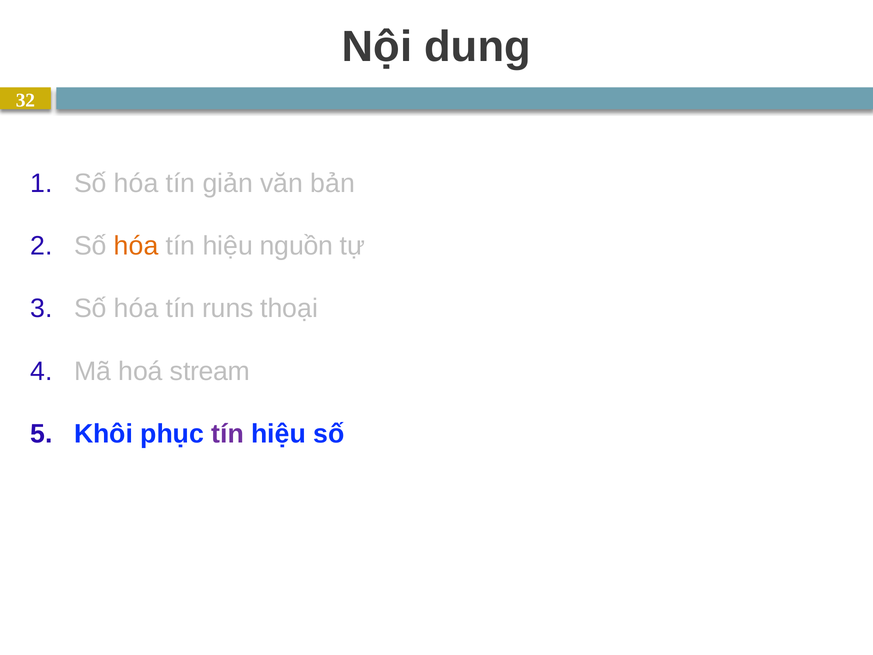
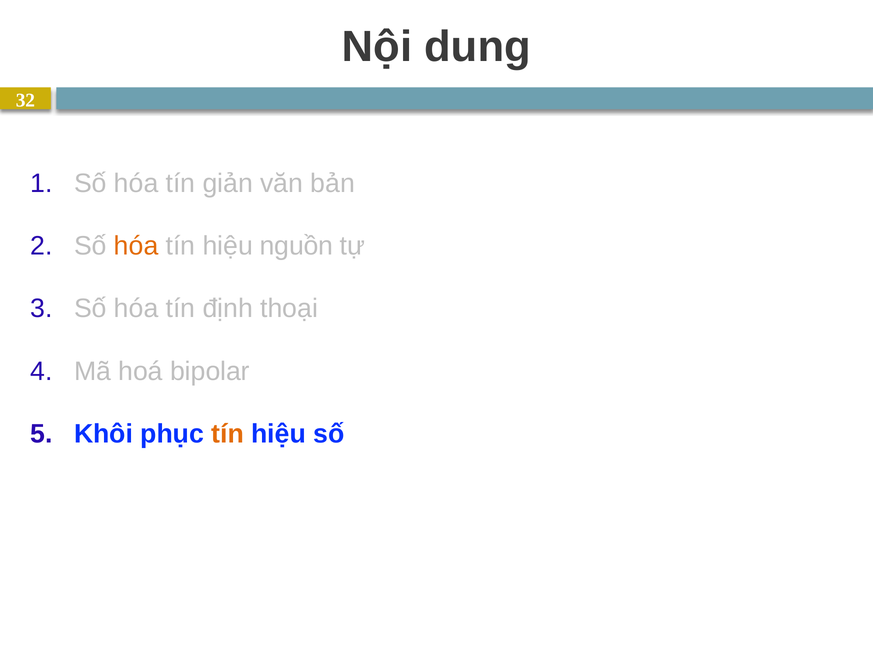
runs: runs -> định
stream: stream -> bipolar
tín at (228, 434) colour: purple -> orange
